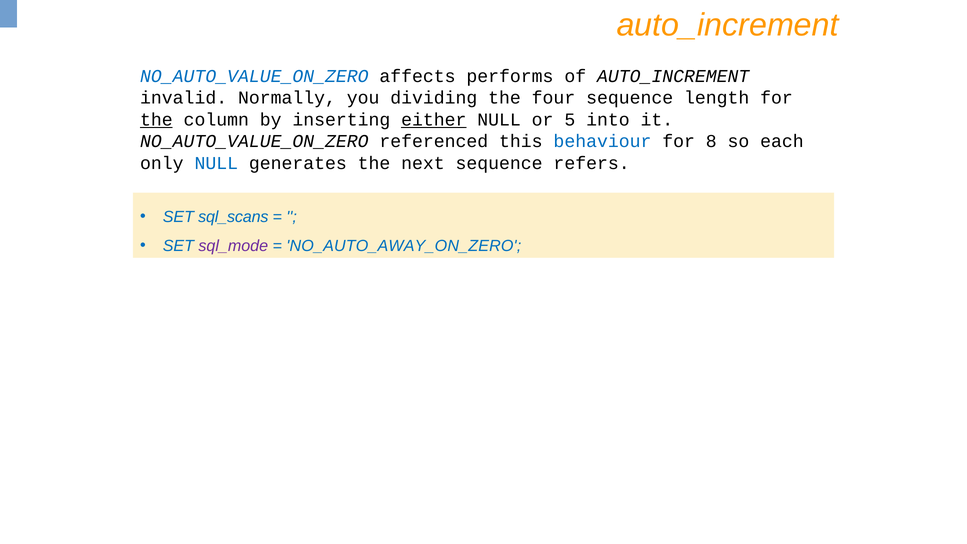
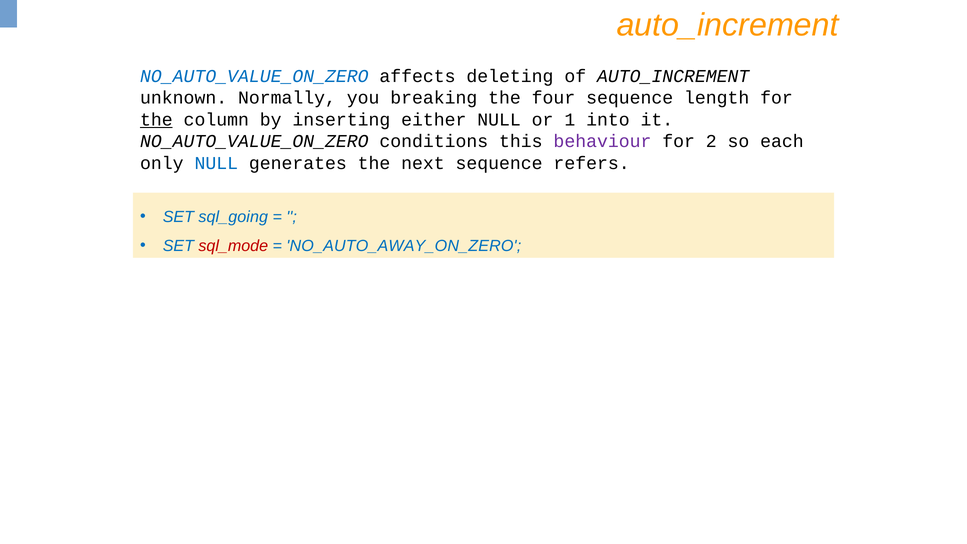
performs: performs -> deleting
invalid: invalid -> unknown
dividing: dividing -> breaking
either underline: present -> none
5: 5 -> 1
referenced: referenced -> conditions
behaviour colour: blue -> purple
8: 8 -> 2
sql_scans: sql_scans -> sql_going
sql_mode colour: purple -> red
